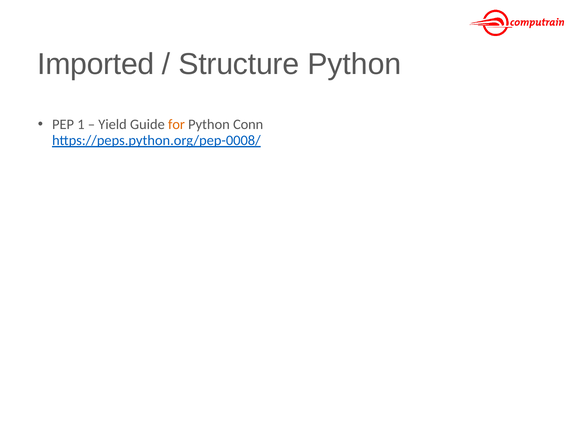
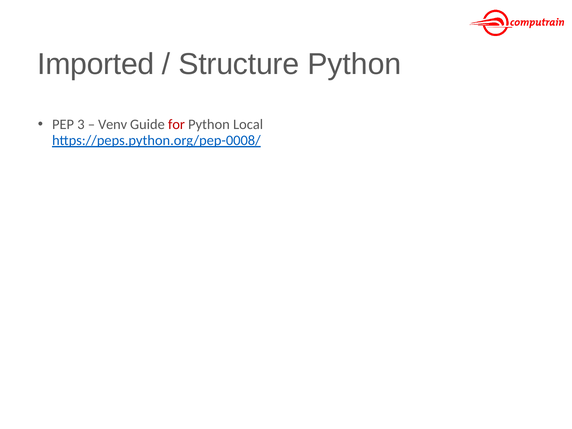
1: 1 -> 3
Yield: Yield -> Venv
for colour: orange -> red
Conn: Conn -> Local
